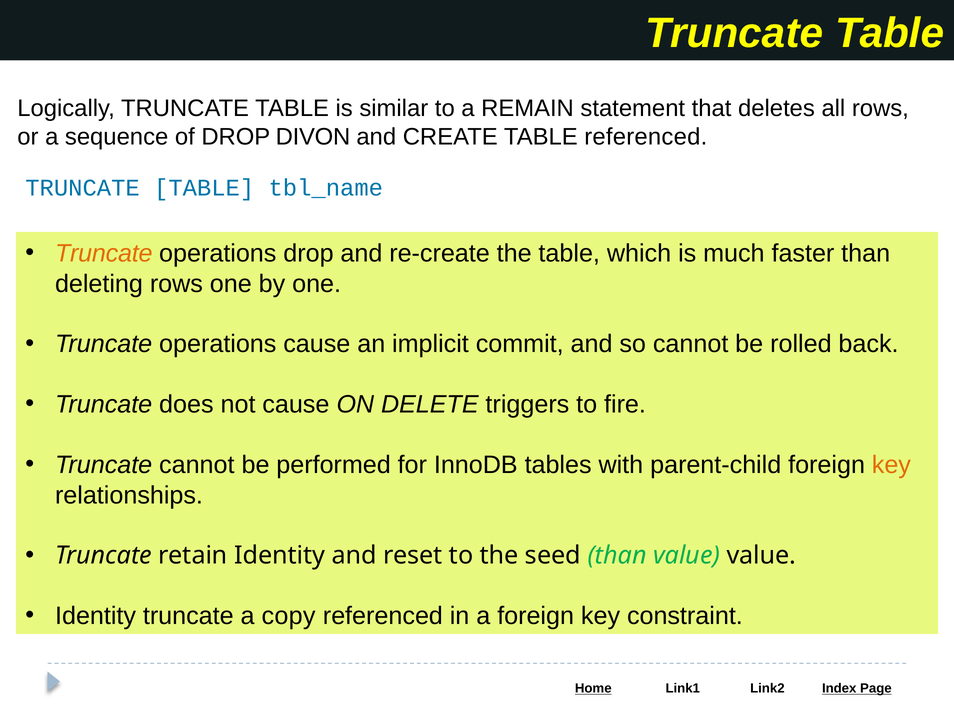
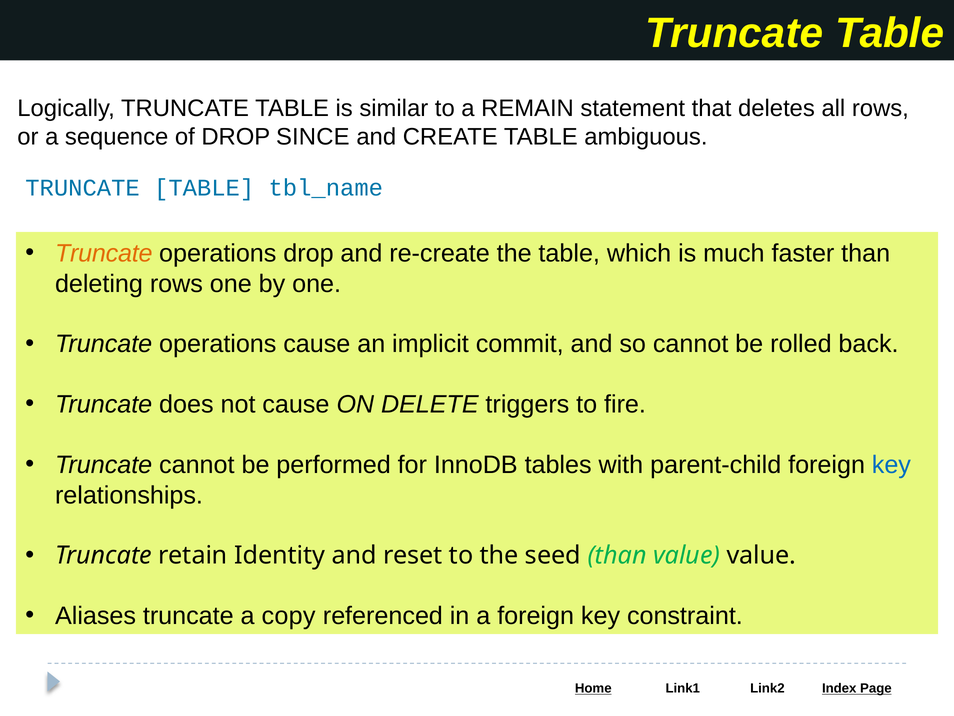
DIVON: DIVON -> SINCE
TABLE referenced: referenced -> ambiguous
key at (891, 465) colour: orange -> blue
Identity at (96, 616): Identity -> Aliases
